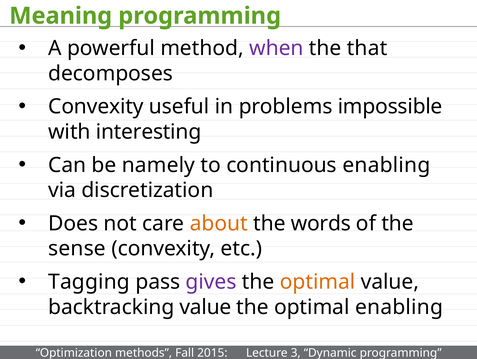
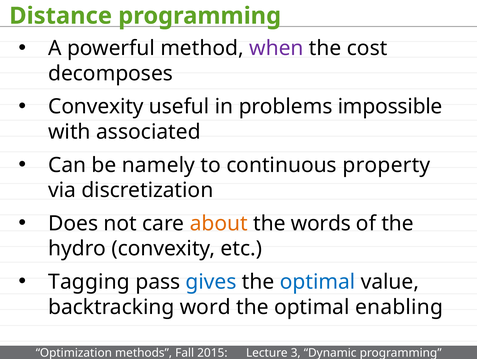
Meaning: Meaning -> Distance
that: that -> cost
interesting: interesting -> associated
continuous enabling: enabling -> property
sense: sense -> hydro
gives colour: purple -> blue
optimal at (318, 282) colour: orange -> blue
backtracking value: value -> word
